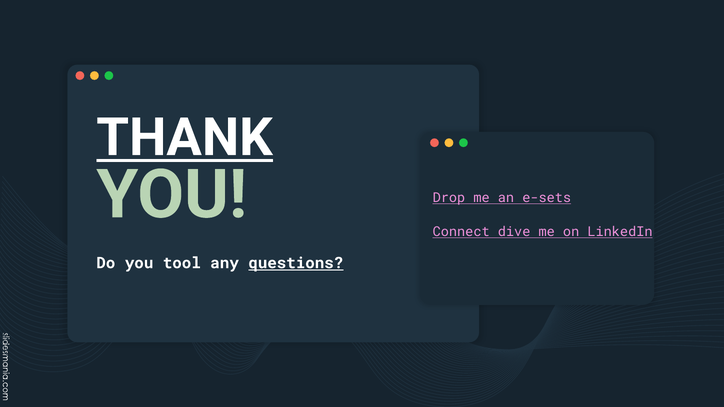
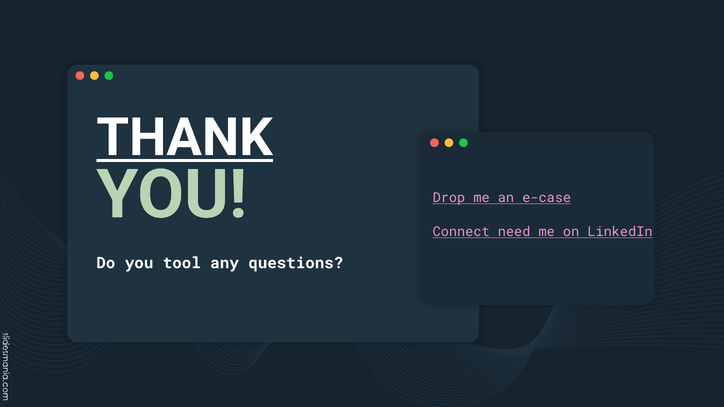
e-sets: e-sets -> e-case
dive: dive -> need
questions underline: present -> none
